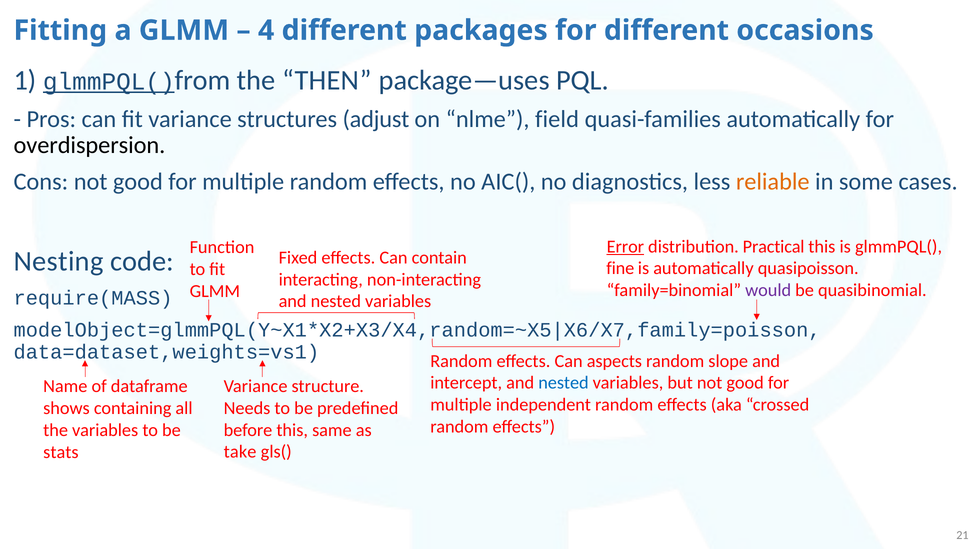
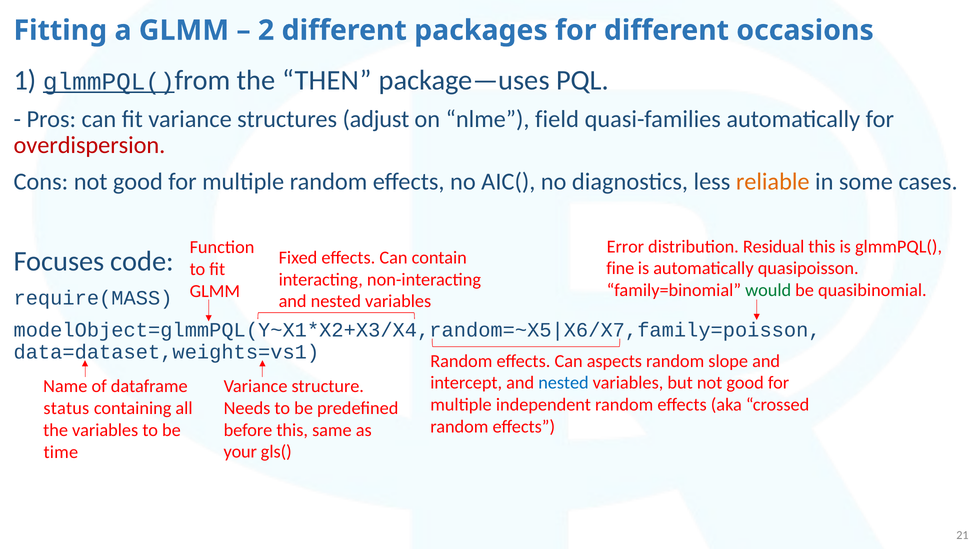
4: 4 -> 2
overdispersion colour: black -> red
Error underline: present -> none
Practical: Practical -> Residual
Nesting: Nesting -> Focuses
would colour: purple -> green
shows: shows -> status
take: take -> your
stats: stats -> time
